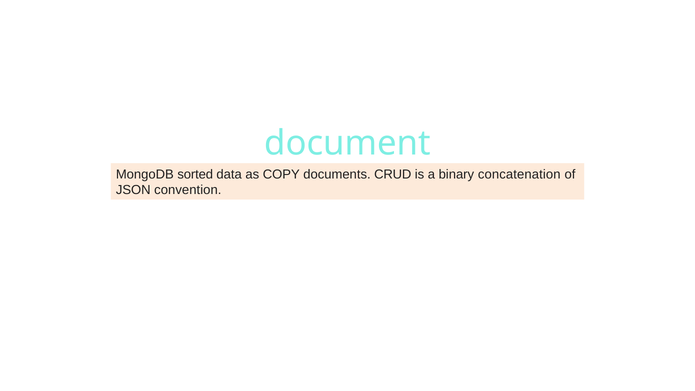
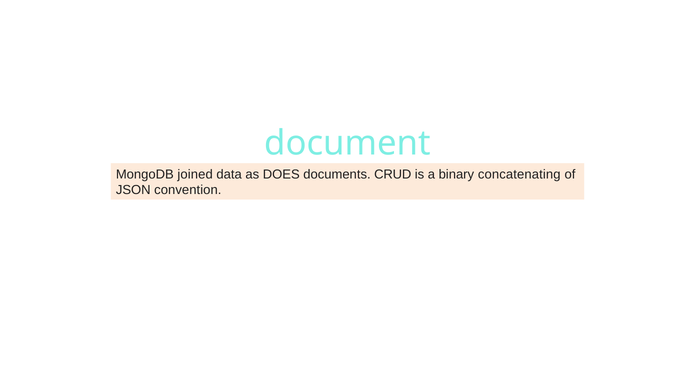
sorted: sorted -> joined
COPY: COPY -> DOES
concatenation: concatenation -> concatenating
